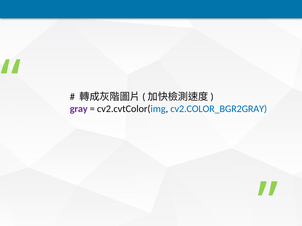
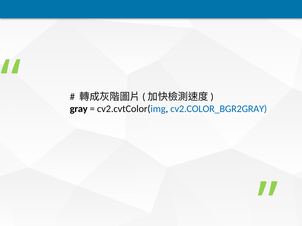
gray colour: purple -> black
